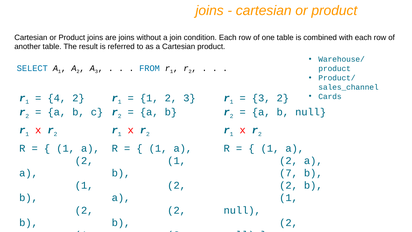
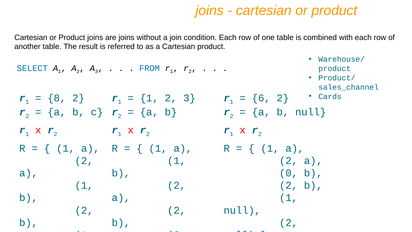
4 at (57, 98): 4 -> 8
3 at (261, 98): 3 -> 6
7: 7 -> 0
